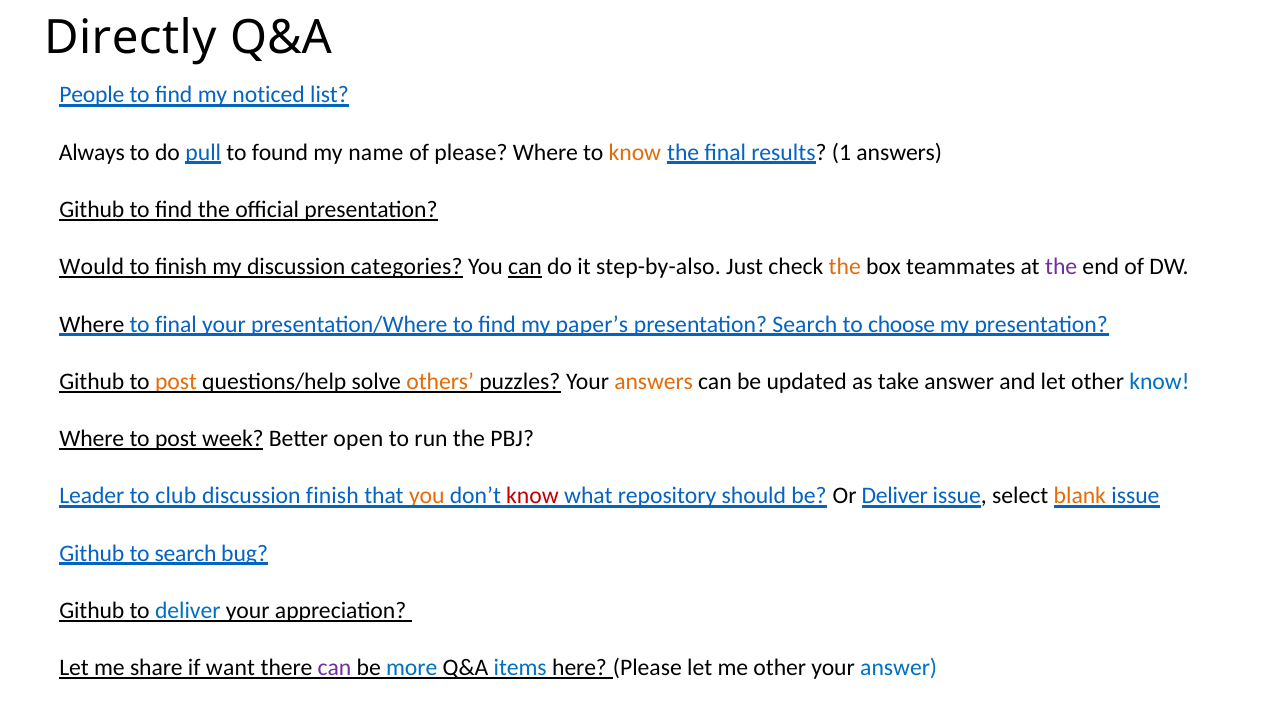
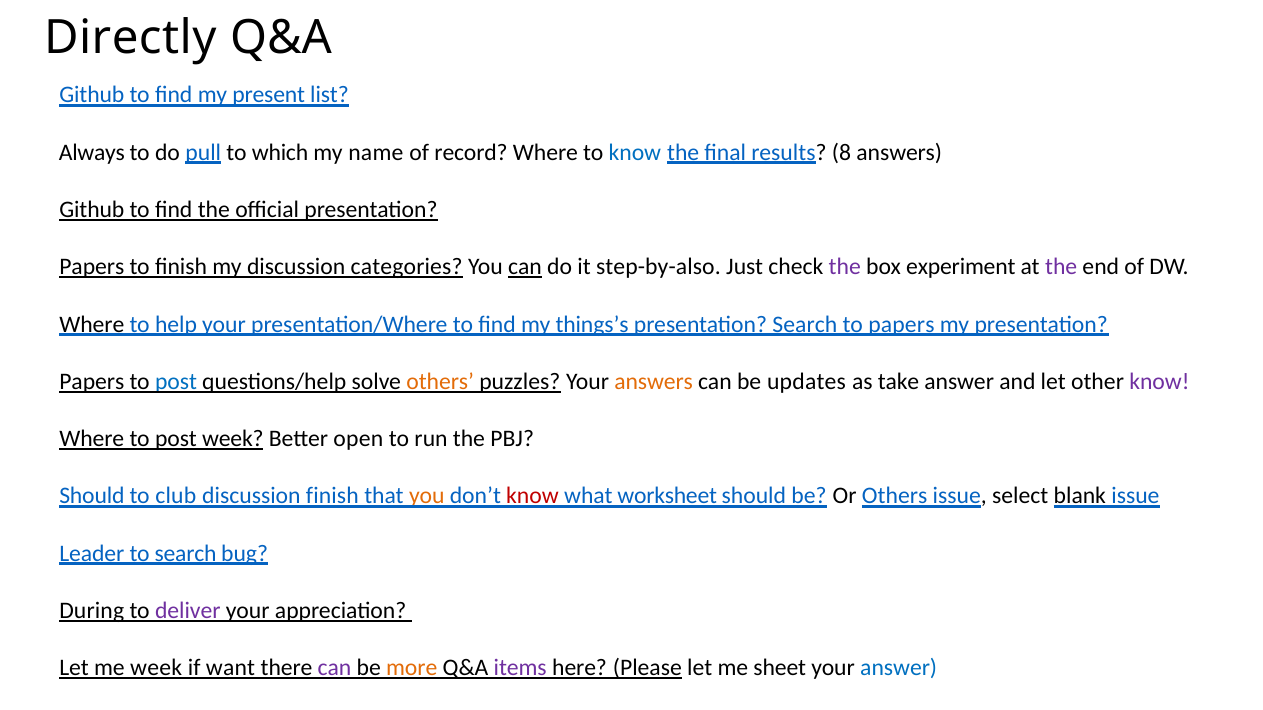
People at (92, 95): People -> Github
noticed: noticed -> present
found: found -> which
of please: please -> record
know at (635, 152) colour: orange -> blue
1: 1 -> 8
Would at (92, 267): Would -> Papers
the at (845, 267) colour: orange -> purple
teammates: teammates -> experiment
to final: final -> help
paper’s: paper’s -> things’s
to choose: choose -> papers
Github at (92, 382): Github -> Papers
post at (176, 382) colour: orange -> blue
updated: updated -> updates
know at (1159, 382) colour: blue -> purple
Leader at (92, 496): Leader -> Should
repository: repository -> worksheet
Or Deliver: Deliver -> Others
blank colour: orange -> black
Github at (92, 554): Github -> Leader
Github at (92, 611): Github -> During
deliver at (188, 611) colour: blue -> purple
me share: share -> week
more colour: blue -> orange
items colour: blue -> purple
Please at (647, 668) underline: none -> present
me other: other -> sheet
